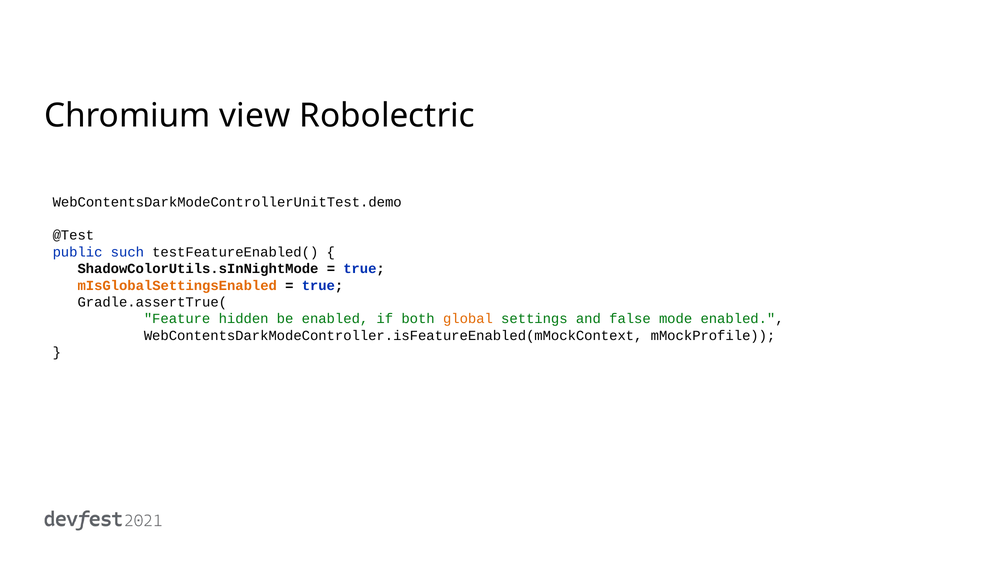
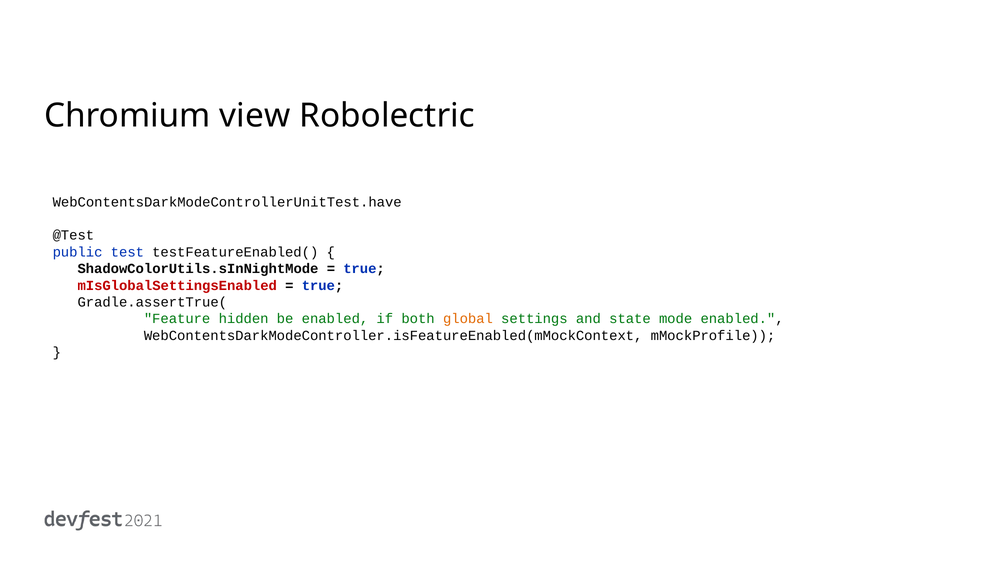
WebContentsDarkModeControllerUnitTest.demo: WebContentsDarkModeControllerUnitTest.demo -> WebContentsDarkModeControllerUnitTest.have
such: such -> test
mIsGlobalSettingsEnabled colour: orange -> red
false: false -> state
